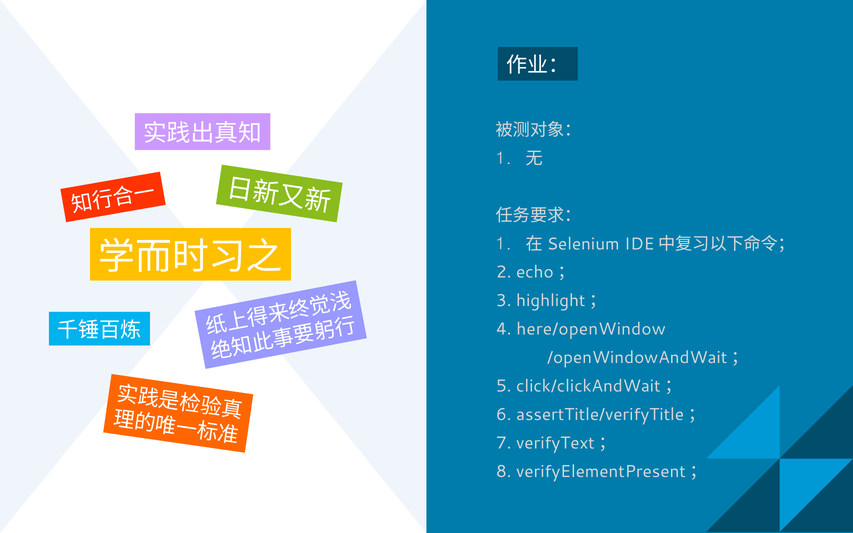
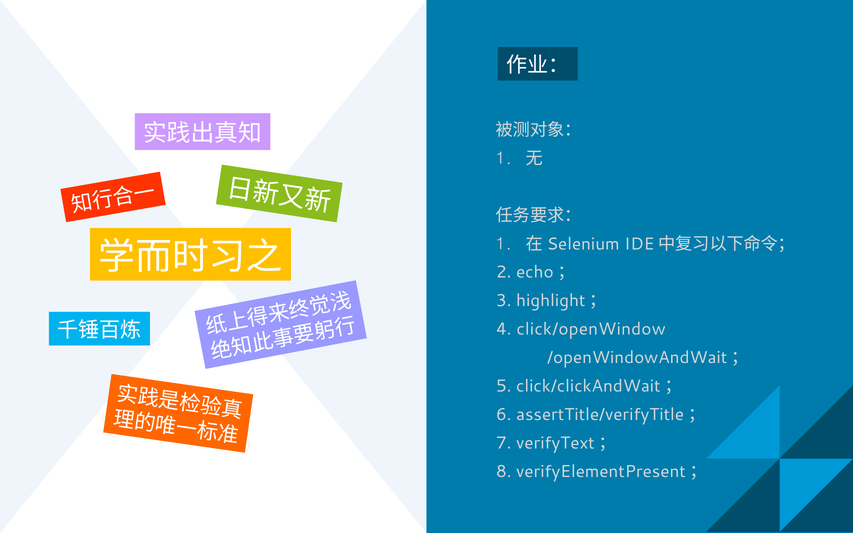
here/openWindow: here/openWindow -> click/openWindow
